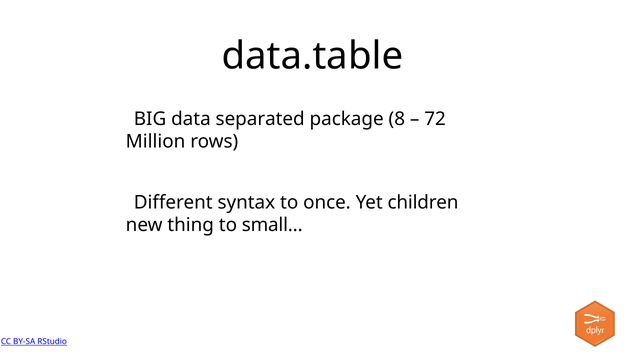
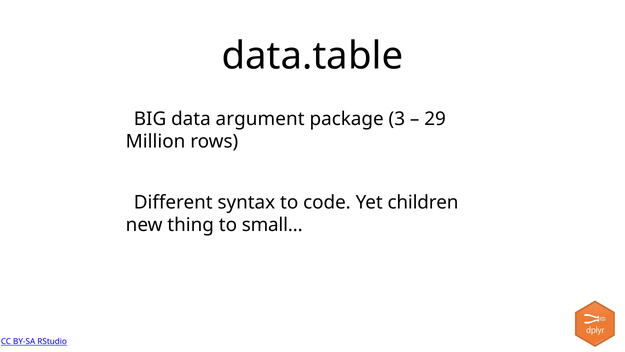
separated: separated -> argument
8: 8 -> 3
72: 72 -> 29
once: once -> code
